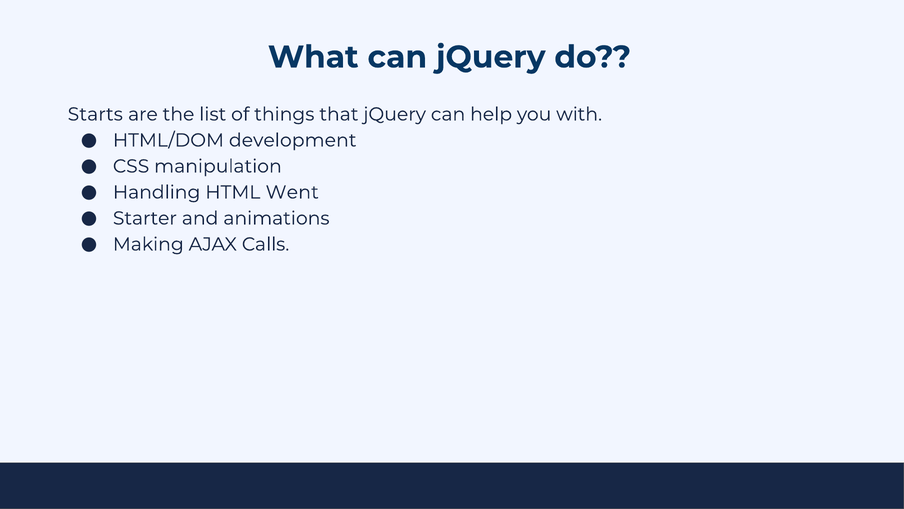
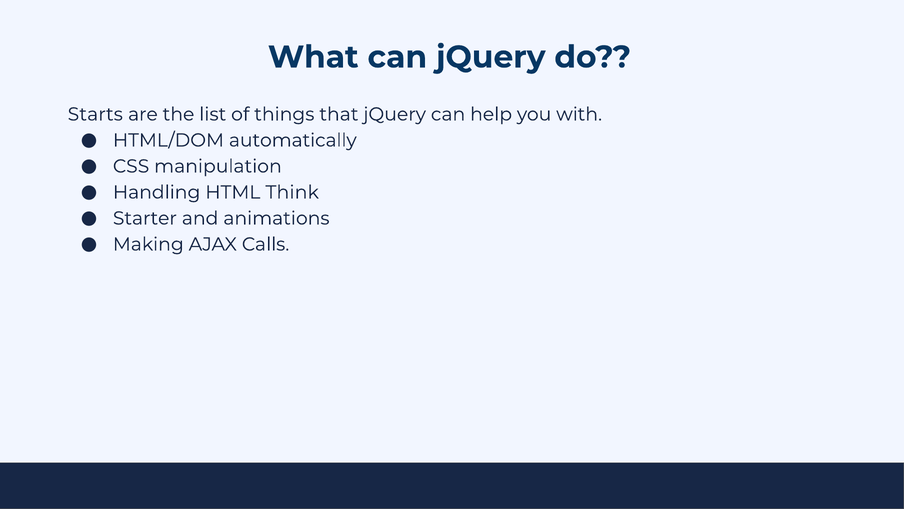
development: development -> automatically
Went: Went -> Think
